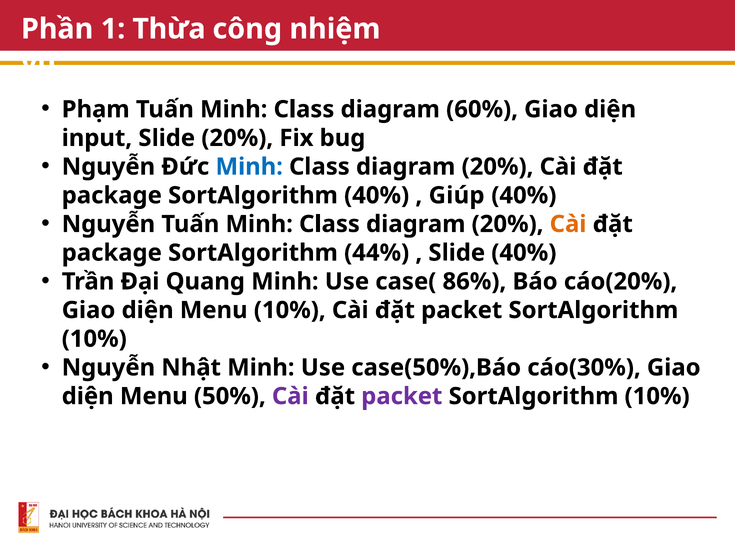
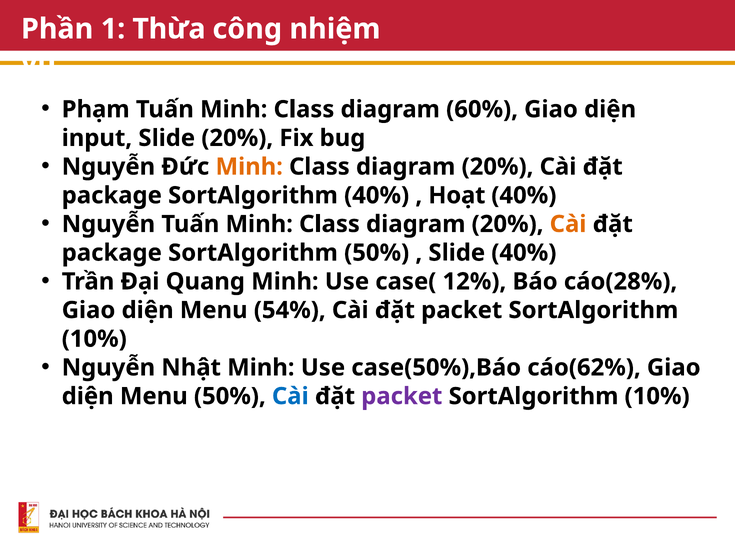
Minh at (249, 167) colour: blue -> orange
Giúp: Giúp -> Hoạt
SortAlgorithm 44%: 44% -> 50%
86%: 86% -> 12%
cáo(20%: cáo(20% -> cáo(28%
10% at (290, 310): 10% -> 54%
cáo(30%: cáo(30% -> cáo(62%
Cài at (290, 396) colour: purple -> blue
